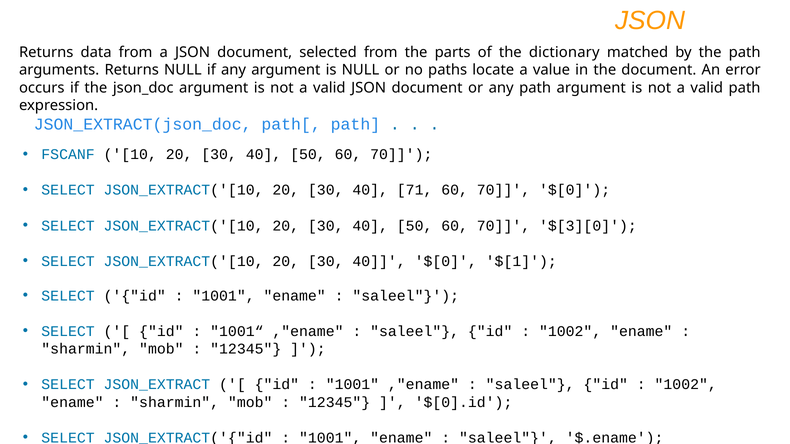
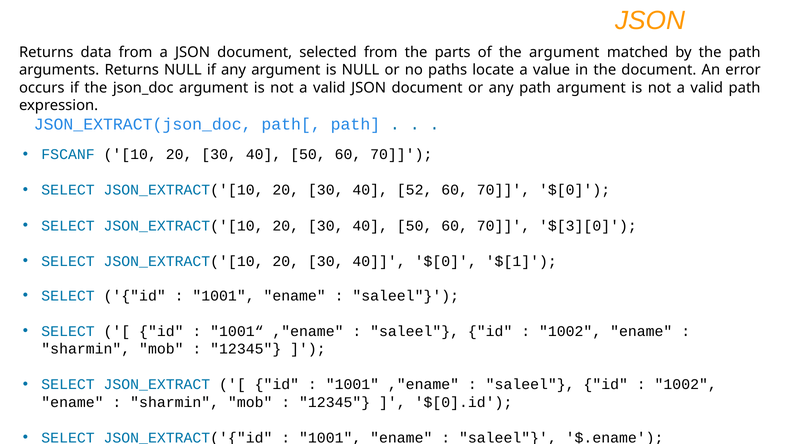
the dictionary: dictionary -> argument
71: 71 -> 52
